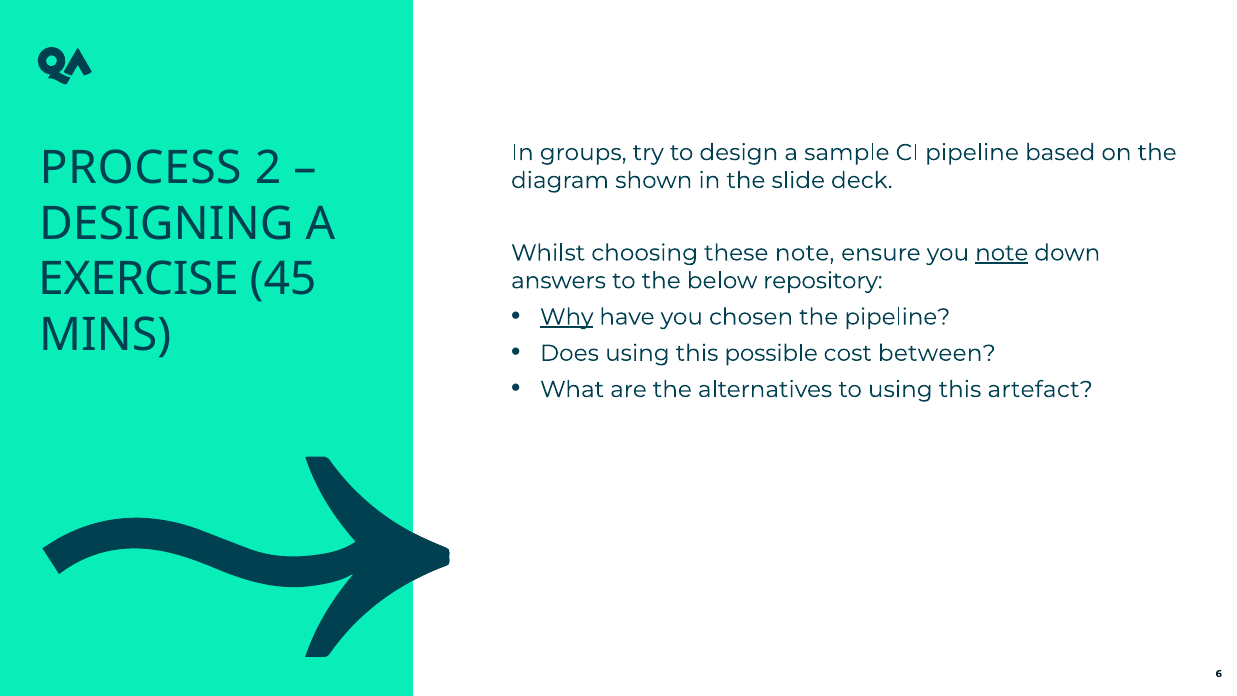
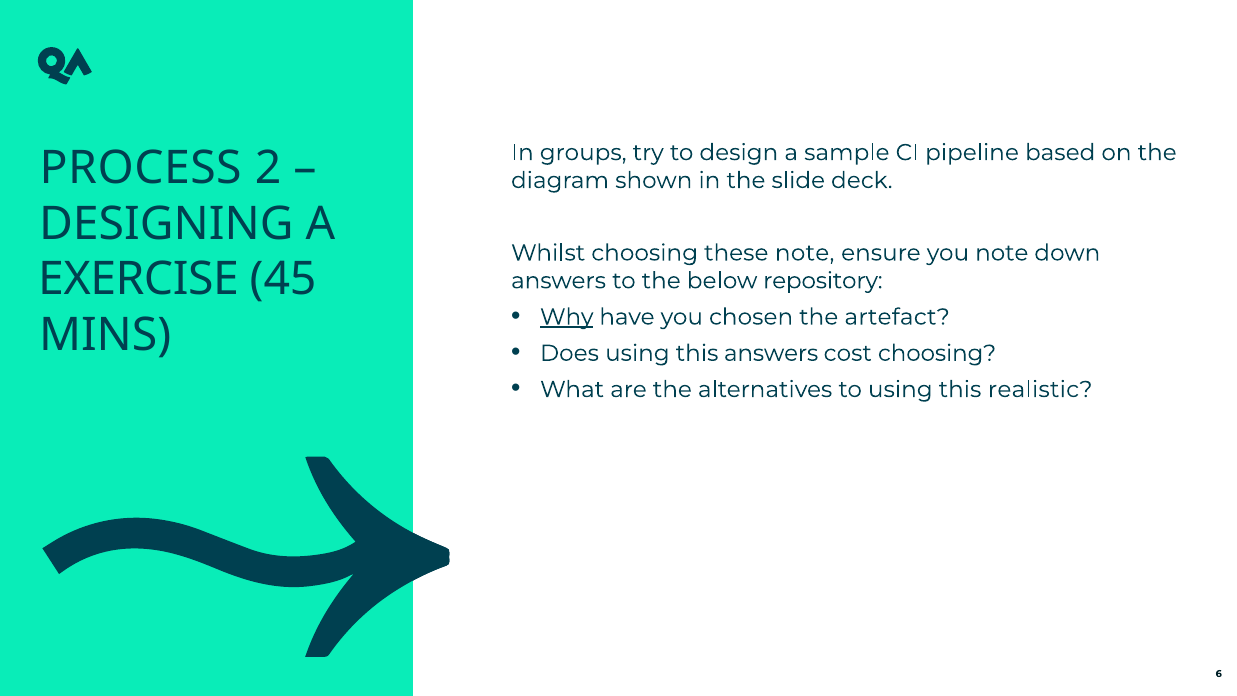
note at (1002, 253) underline: present -> none
the pipeline: pipeline -> artefact
this possible: possible -> answers
cost between: between -> choosing
artefact: artefact -> realistic
